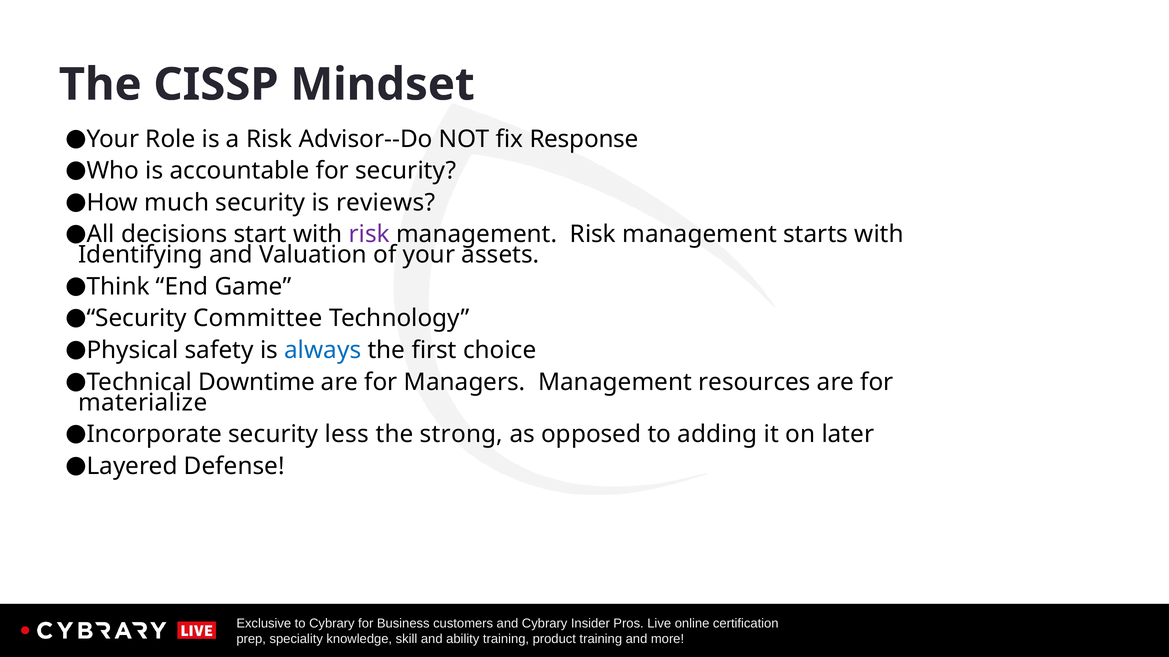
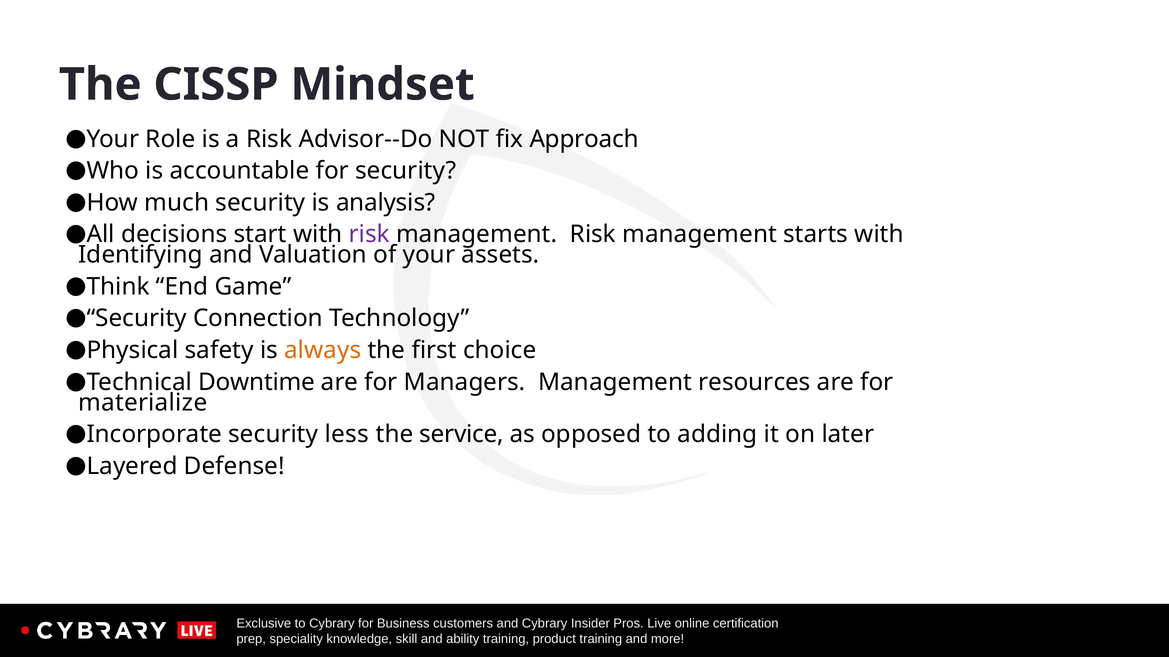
Response: Response -> Approach
reviews: reviews -> analysis
Committee: Committee -> Connection
always colour: blue -> orange
strong: strong -> service
